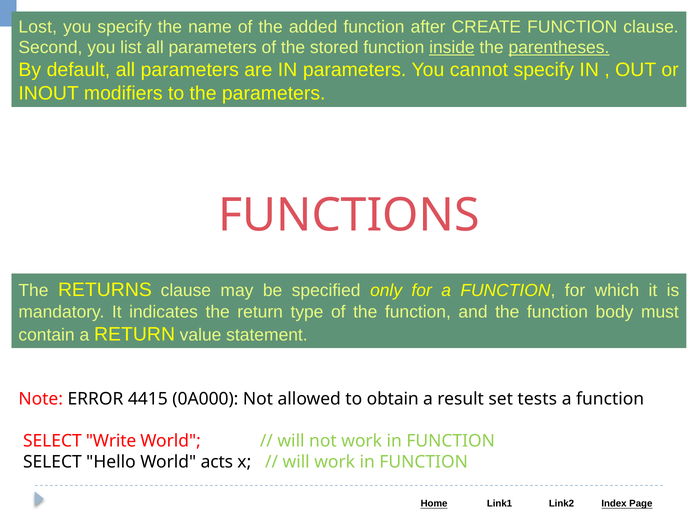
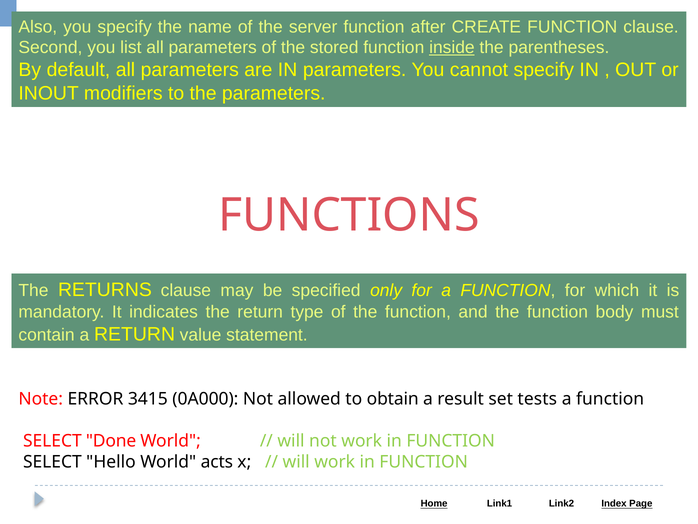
Lost: Lost -> Also
added: added -> server
parentheses underline: present -> none
4415: 4415 -> 3415
Write: Write -> Done
